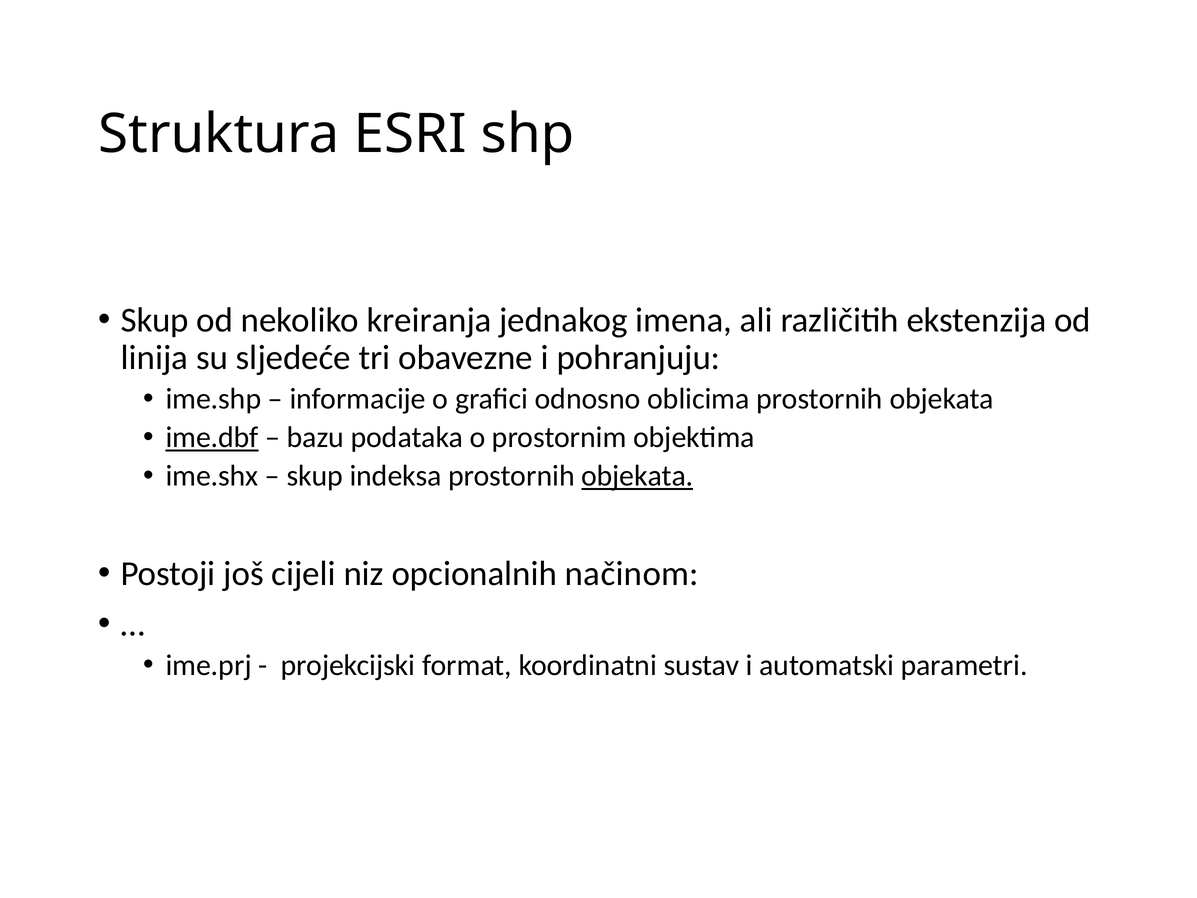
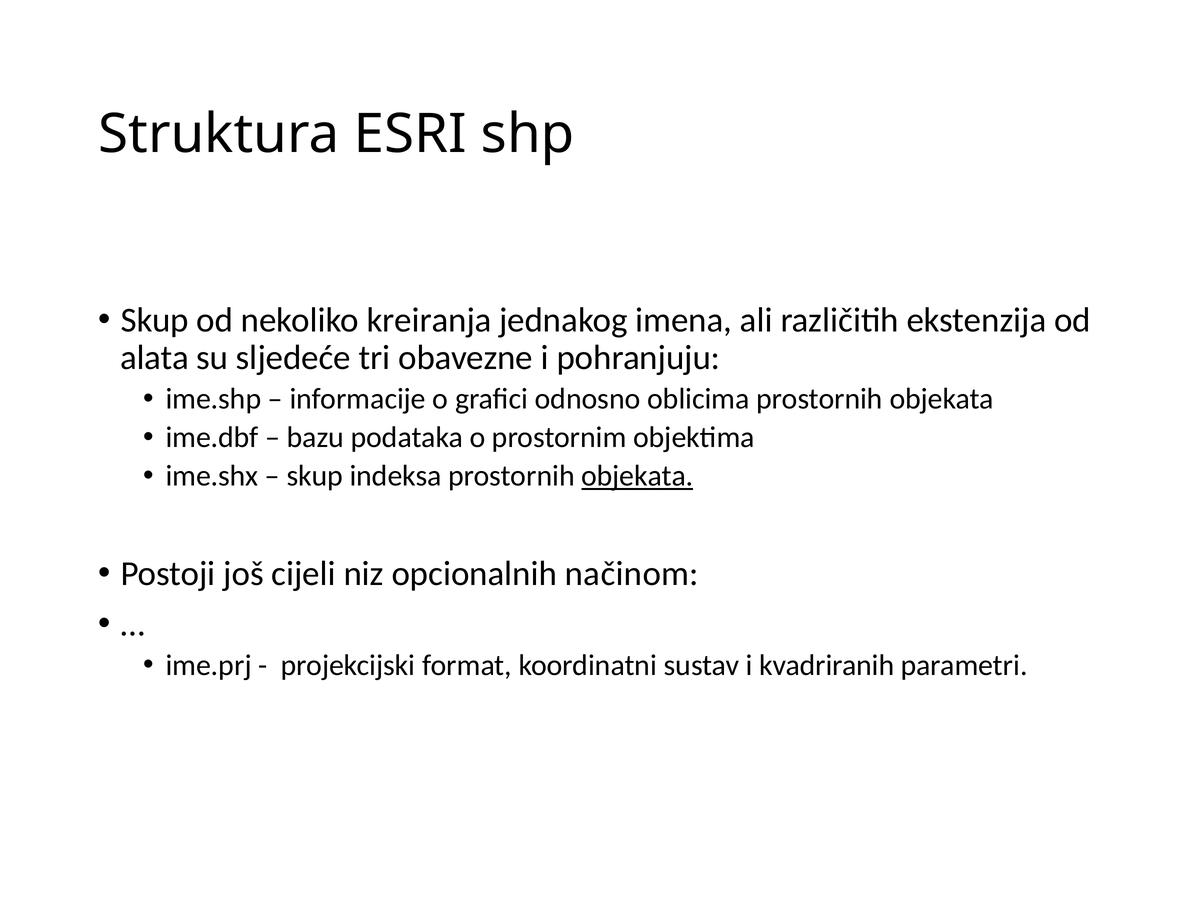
linija: linija -> alata
ime.dbf underline: present -> none
automatski: automatski -> kvadriranih
